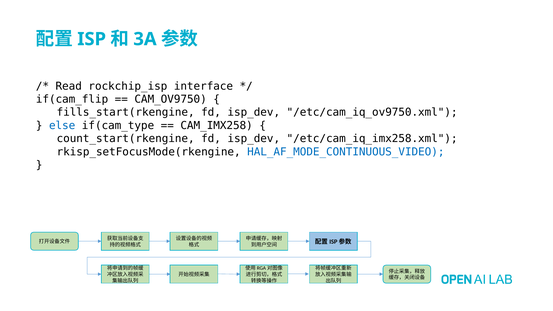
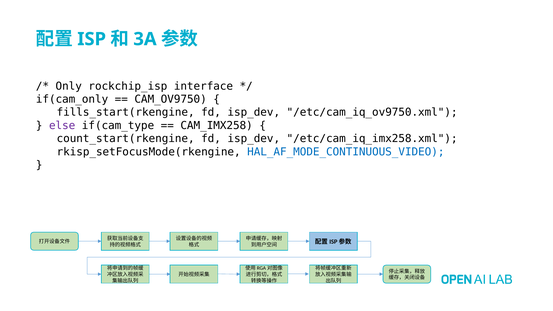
Read: Read -> Only
if(cam_flip: if(cam_flip -> if(cam_only
else colour: blue -> purple
